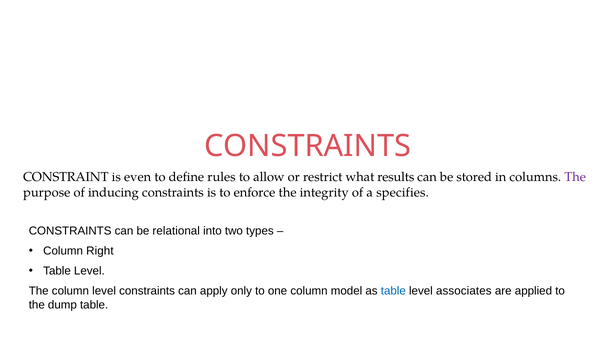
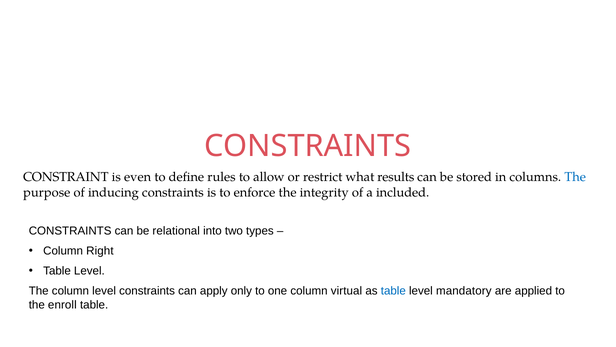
The at (575, 177) colour: purple -> blue
specifies: specifies -> included
model: model -> virtual
associates: associates -> mandatory
dump: dump -> enroll
